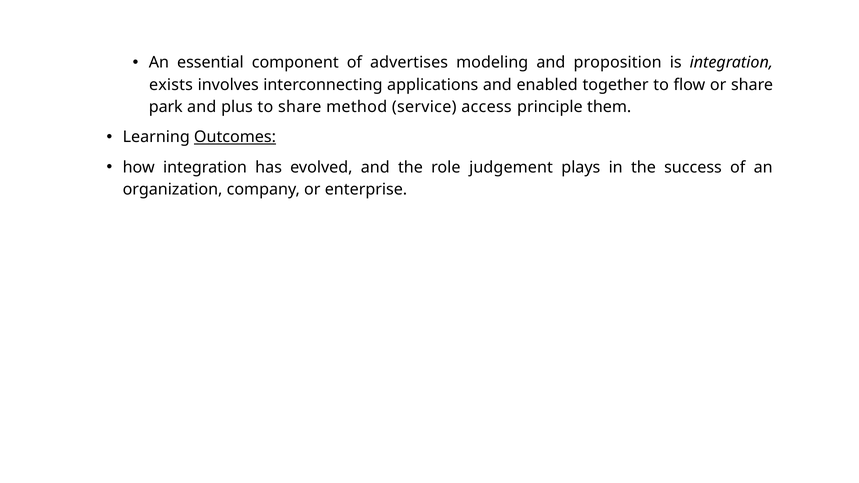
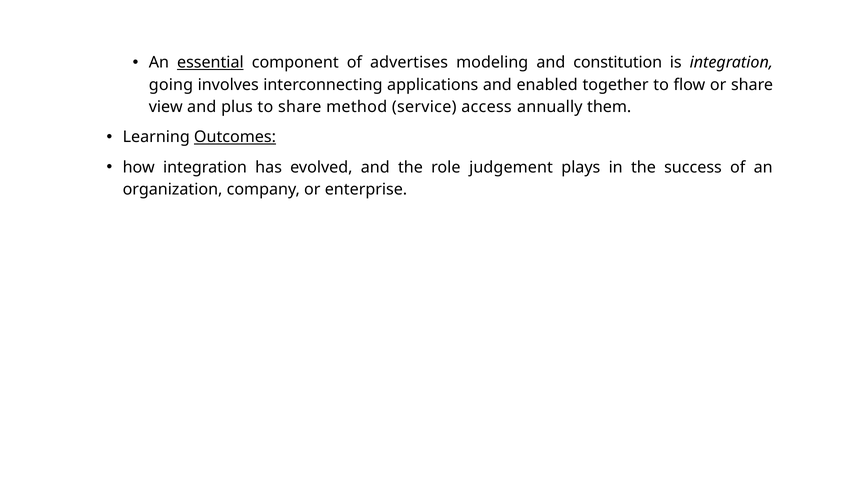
essential underline: none -> present
proposition: proposition -> constitution
exists: exists -> going
park: park -> view
principle: principle -> annually
